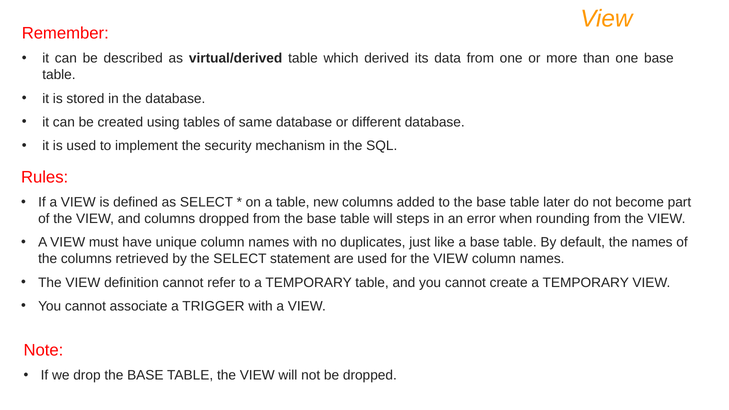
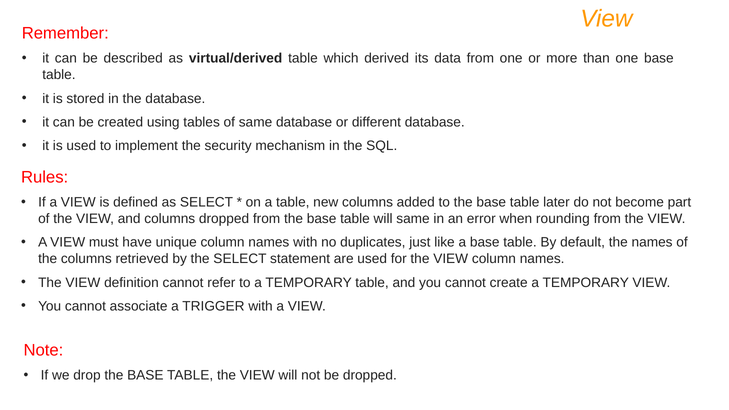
will steps: steps -> same
